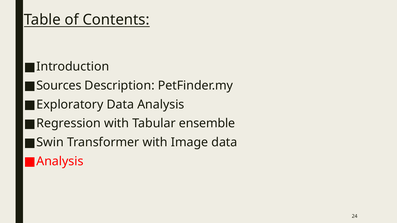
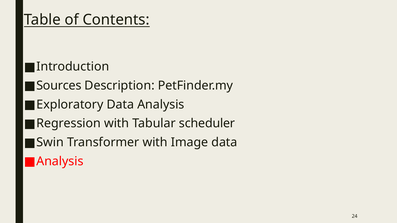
ensemble: ensemble -> scheduler
